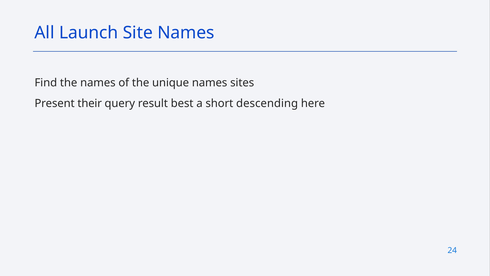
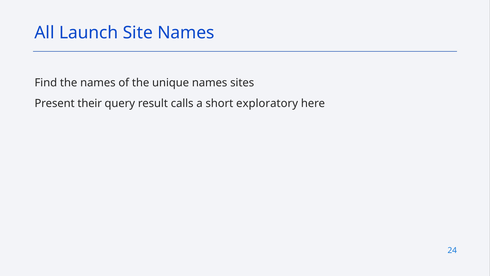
best: best -> calls
descending: descending -> exploratory
